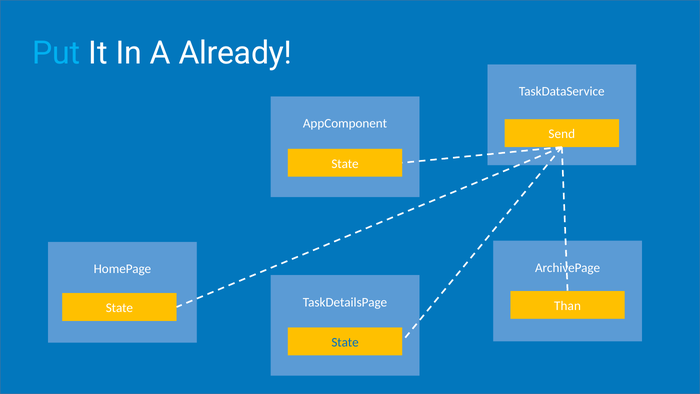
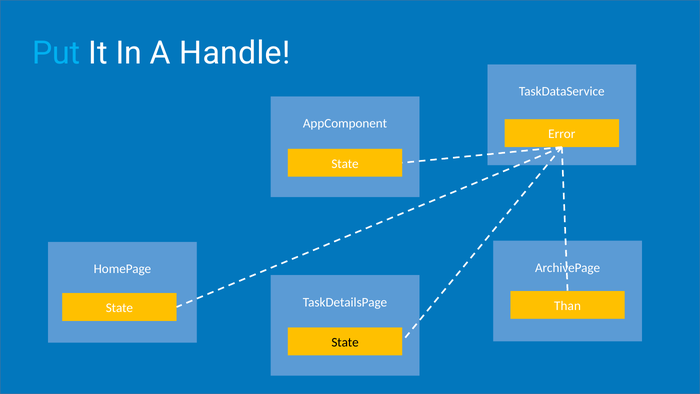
Already: Already -> Handle
Send: Send -> Error
State at (345, 342) colour: blue -> black
